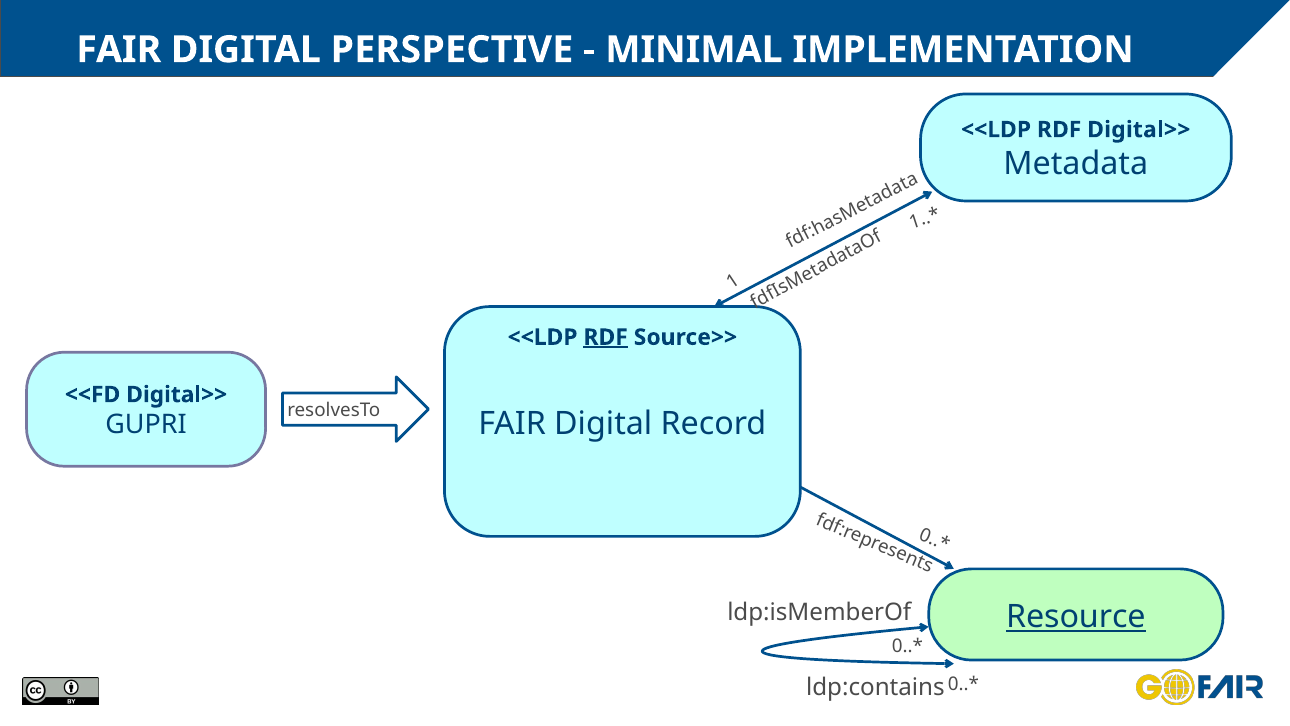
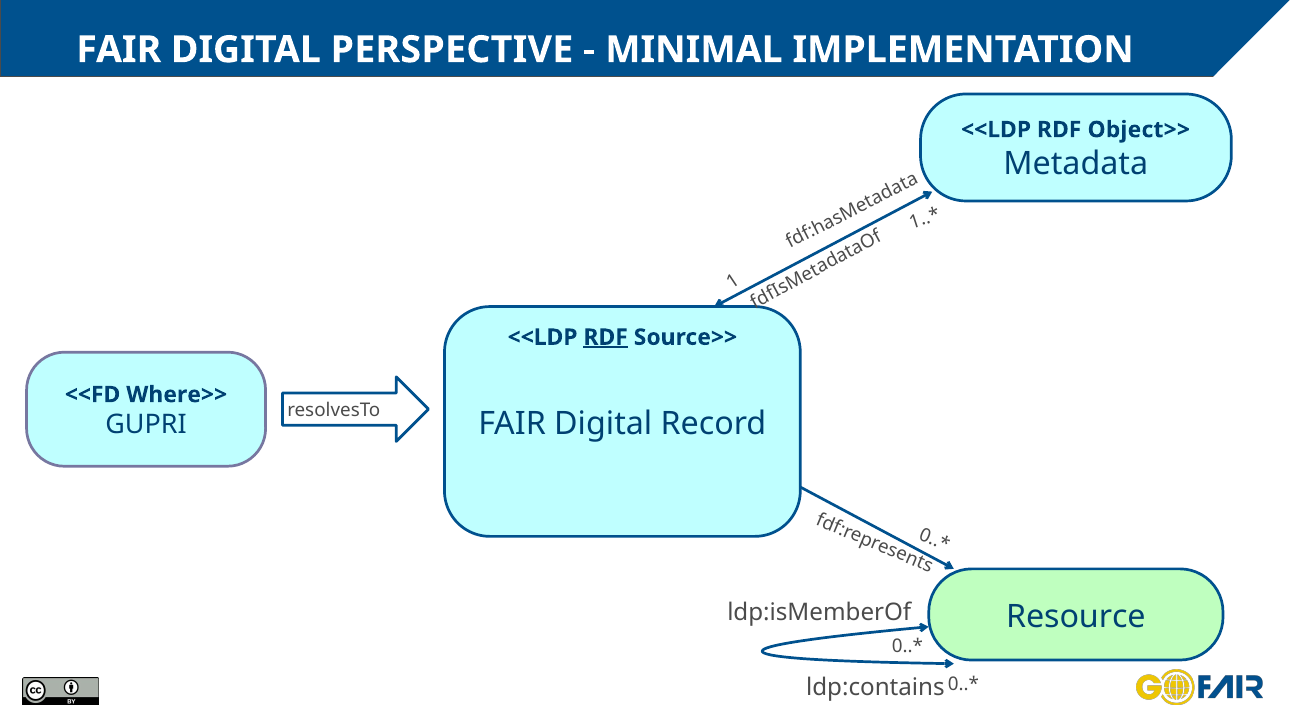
RDF Digital>>: Digital>> -> Object>>
<<FD Digital>>: Digital>> -> Where>>
Resource underline: present -> none
